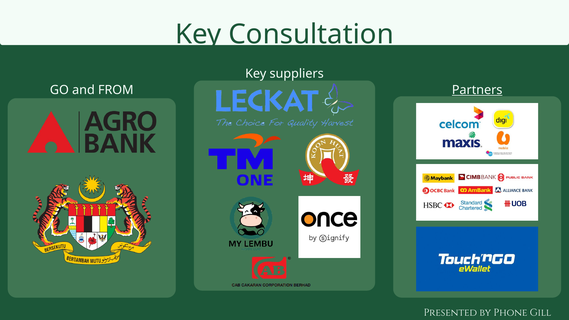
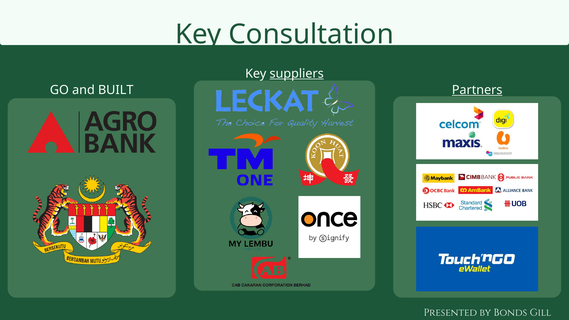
suppliers underline: none -> present
FROM: FROM -> BUILT
Phone: Phone -> Bonds
